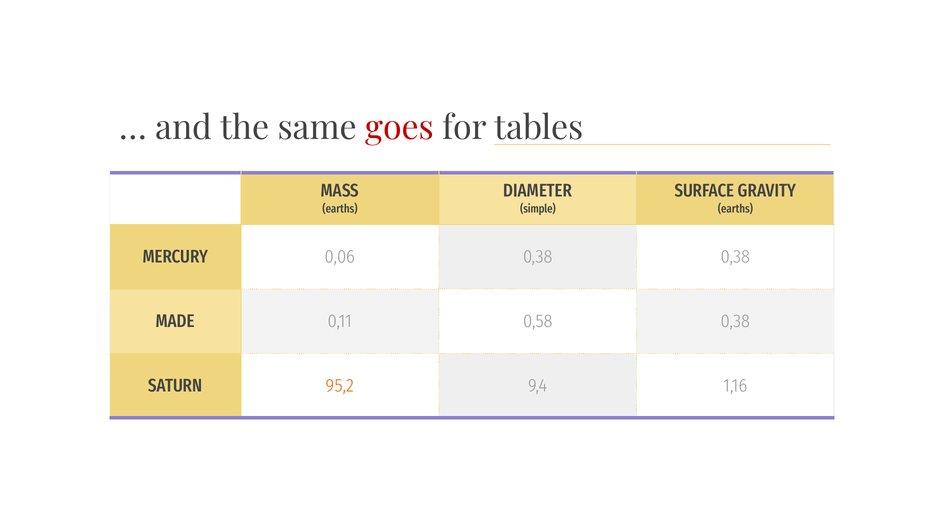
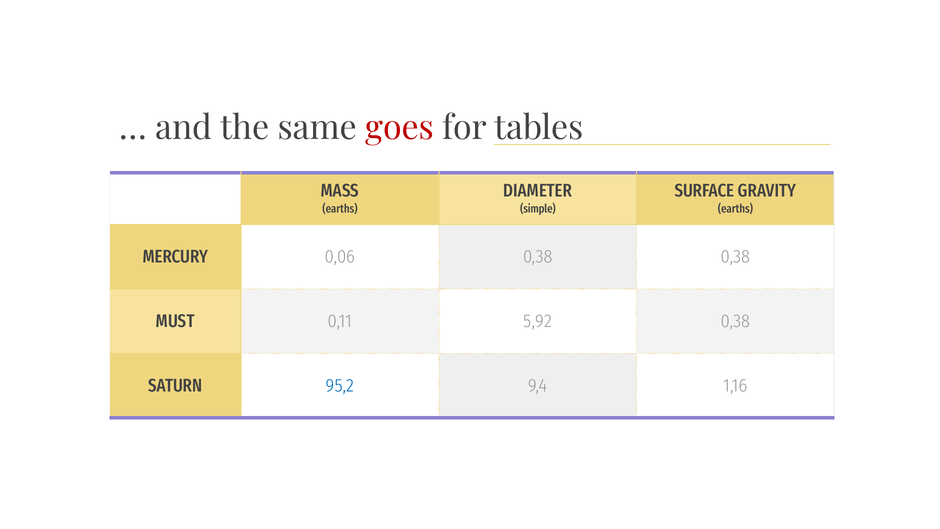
MADE: MADE -> MUST
0,58: 0,58 -> 5,92
95,2 colour: orange -> blue
